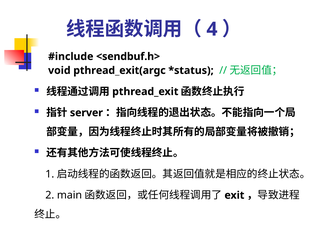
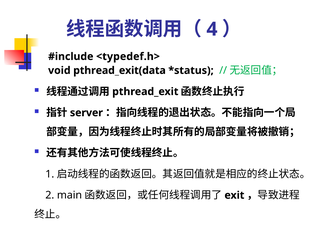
<sendbuf.h>: <sendbuf.h> -> <typedef.h>
pthread_exit(argc: pthread_exit(argc -> pthread_exit(data
